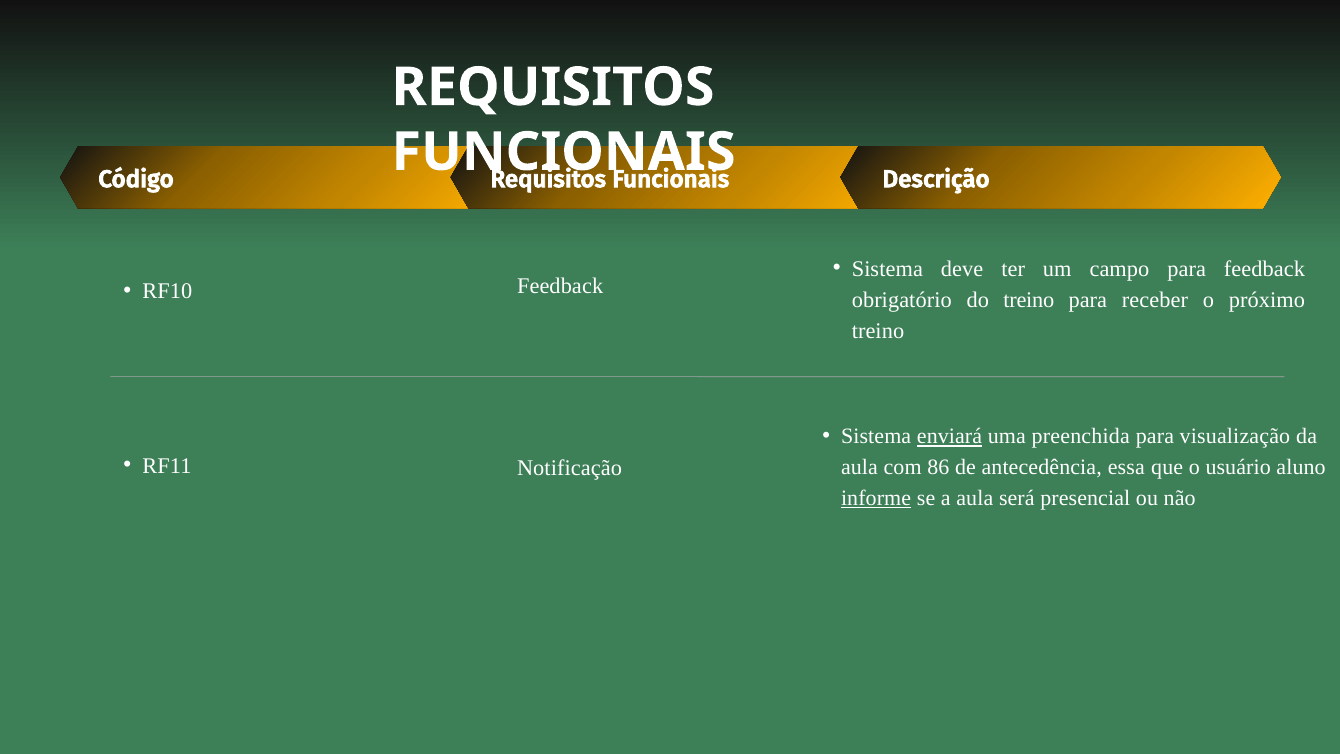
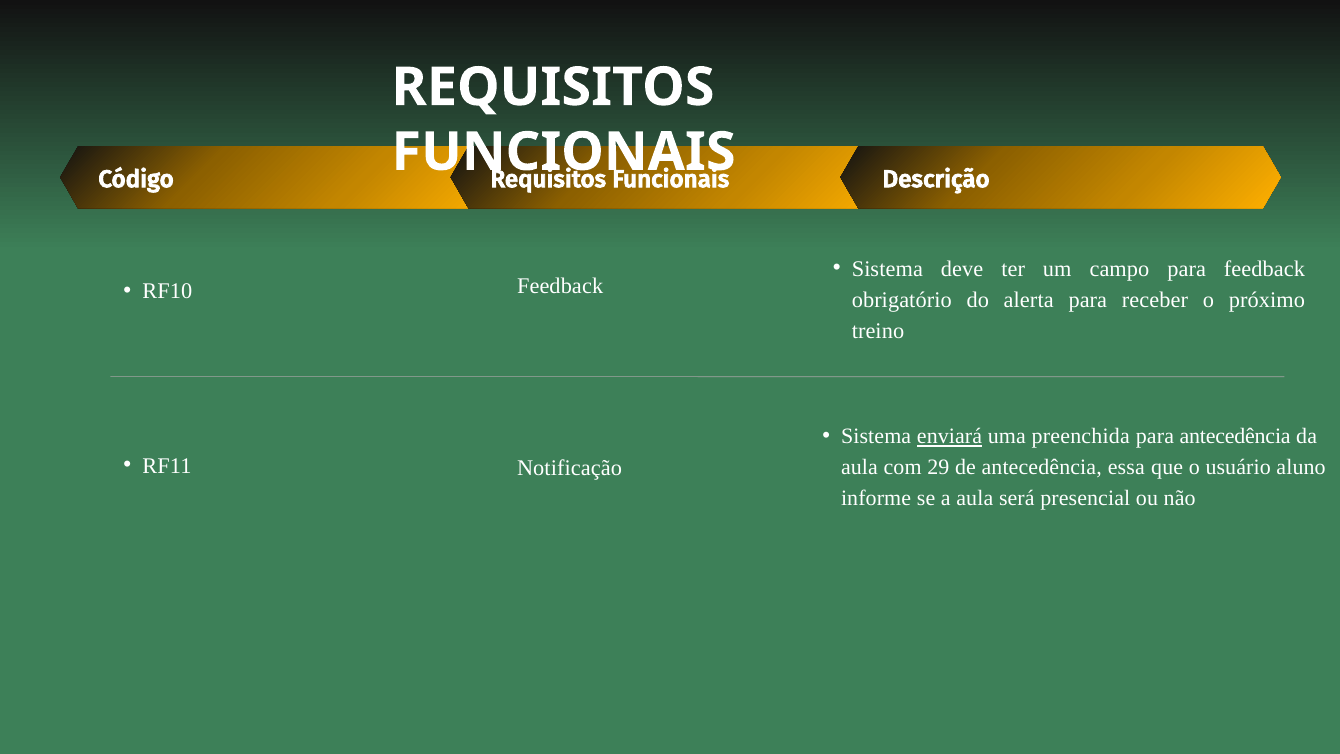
do treino: treino -> alerta
para visualização: visualização -> antecedência
86: 86 -> 29
informe underline: present -> none
